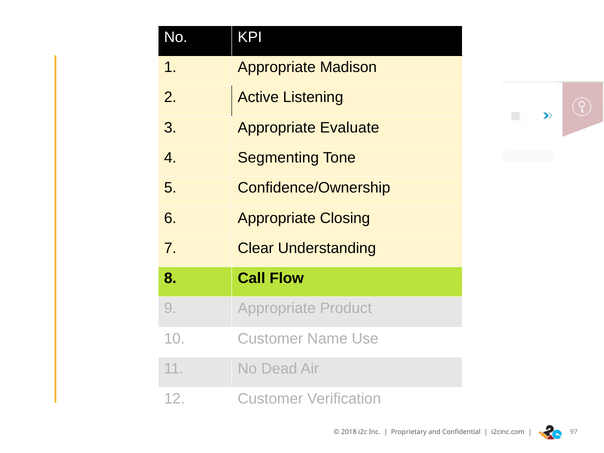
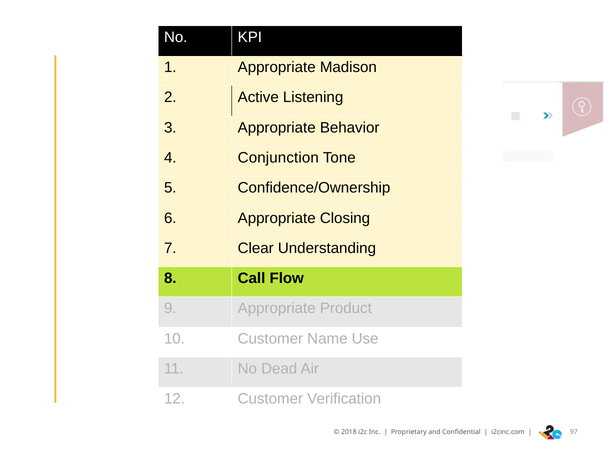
Evaluate: Evaluate -> Behavior
Segmenting: Segmenting -> Conjunction
